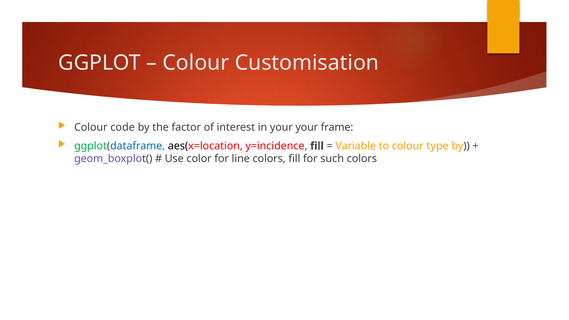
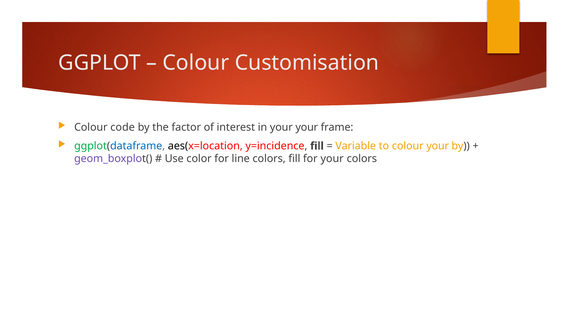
colour type: type -> your
for such: such -> your
